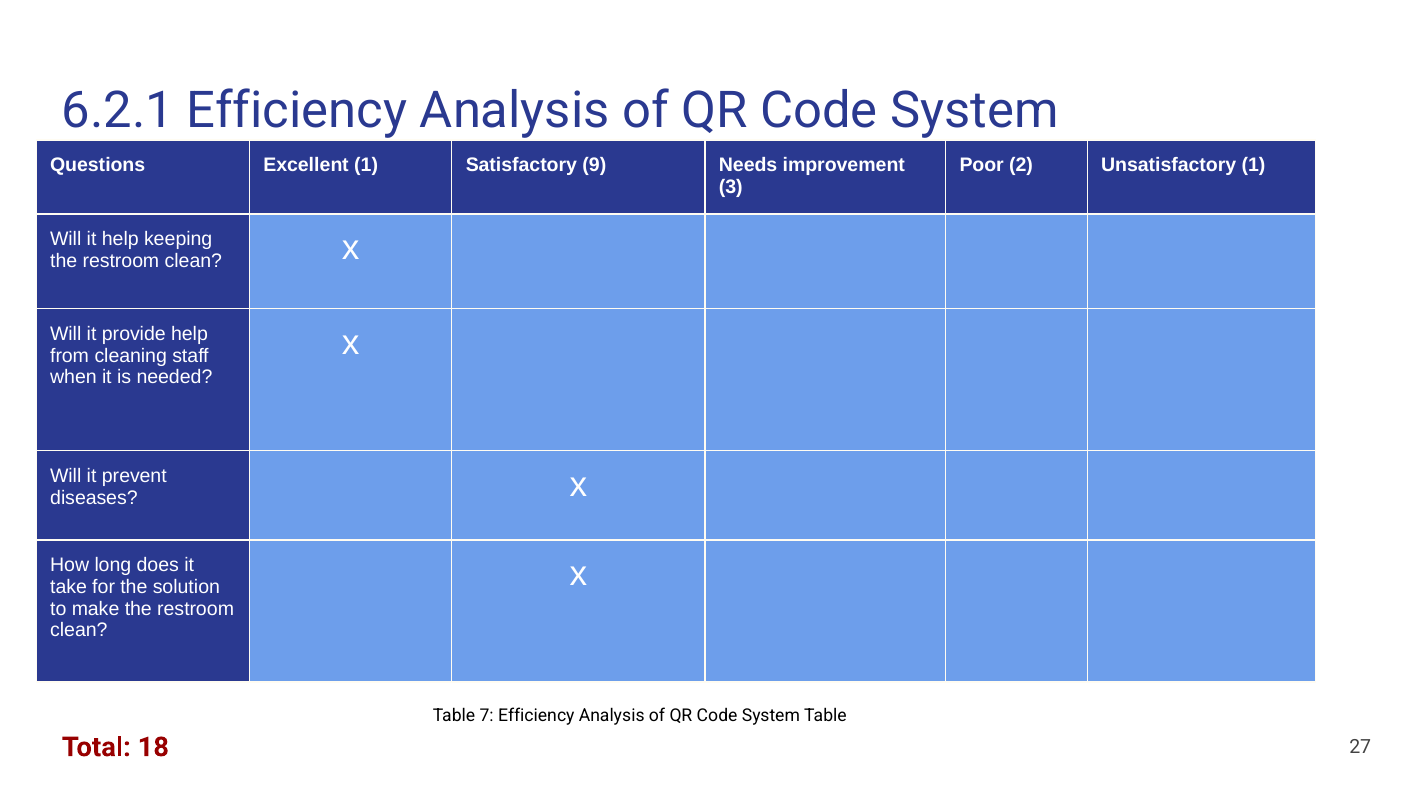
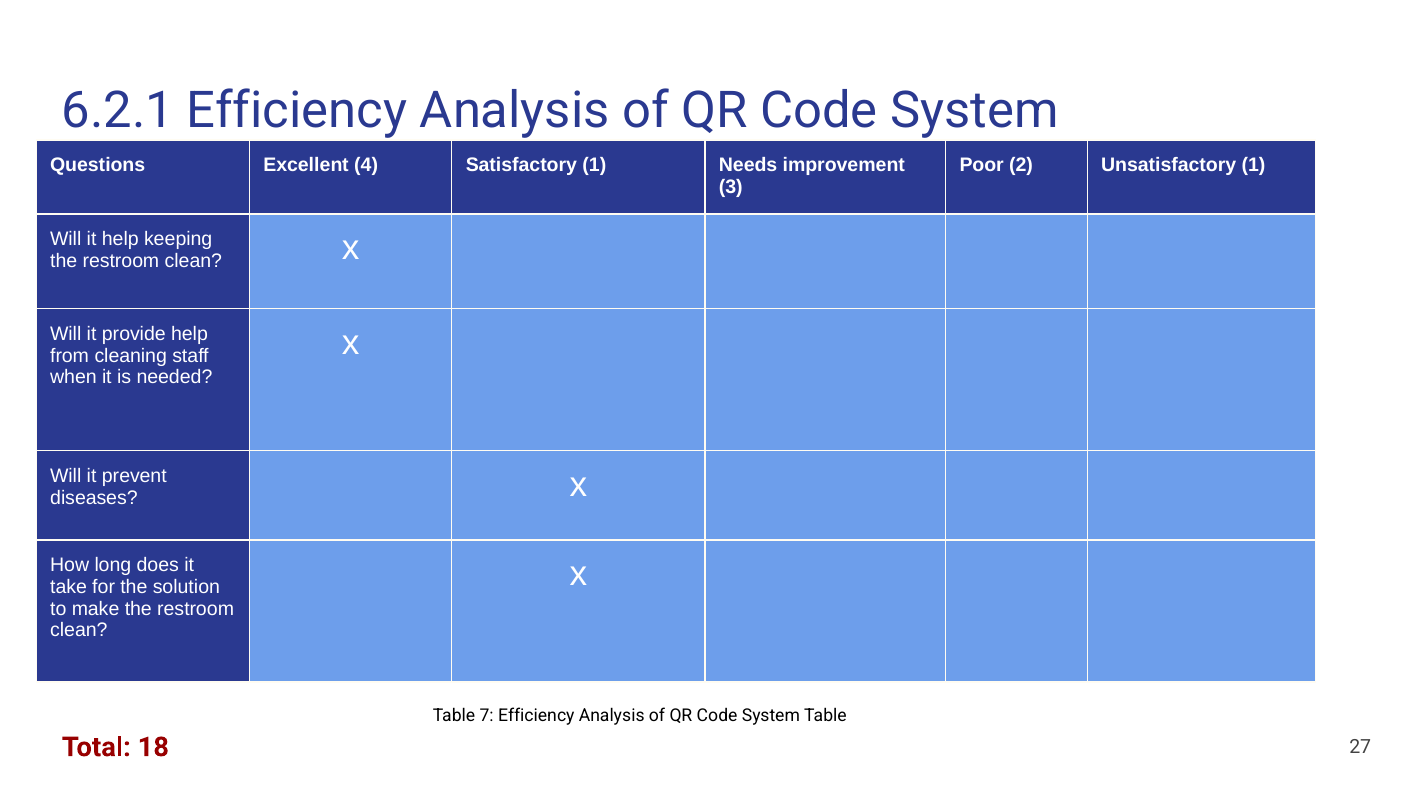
Excellent 1: 1 -> 4
Satisfactory 9: 9 -> 1
